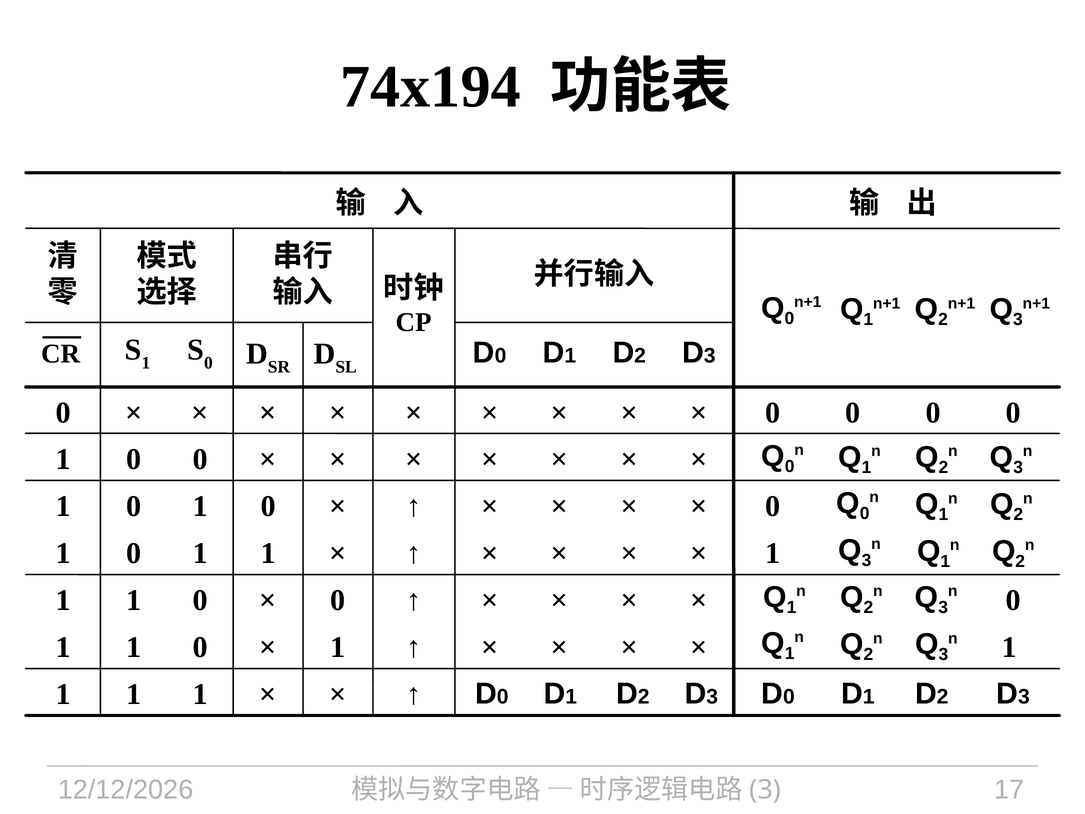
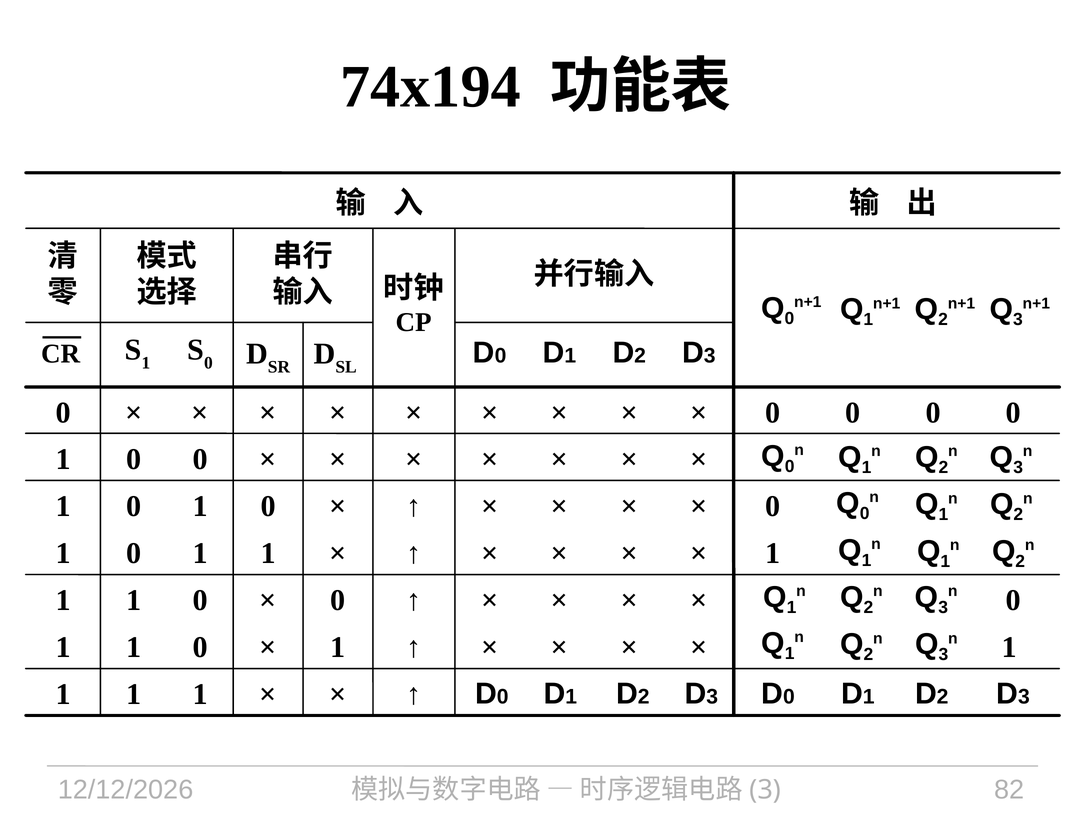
3 at (867, 560): 3 -> 1
17: 17 -> 82
